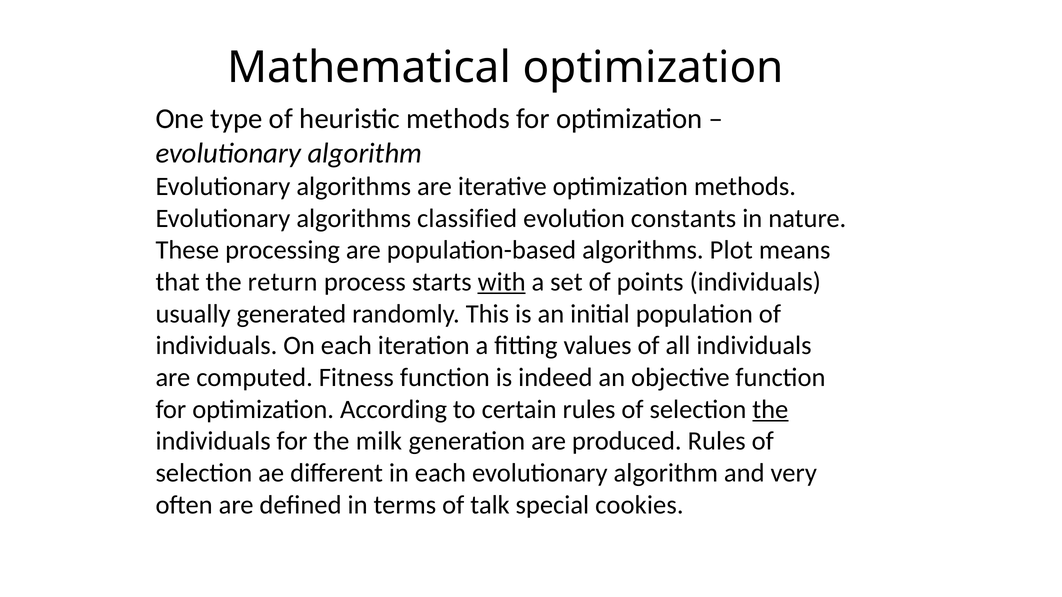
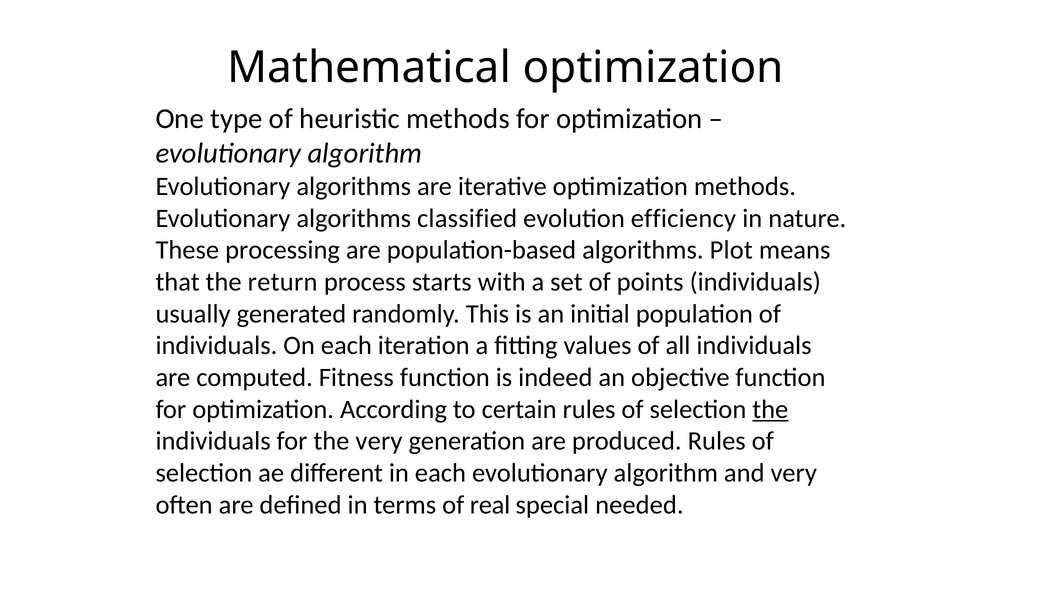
constants: constants -> efficiency
with underline: present -> none
the milk: milk -> very
talk: talk -> real
cookies: cookies -> needed
